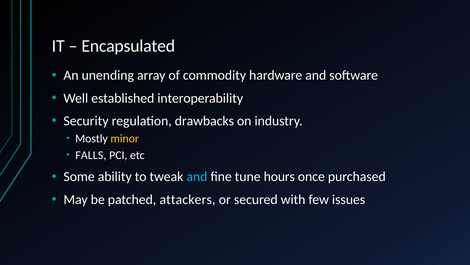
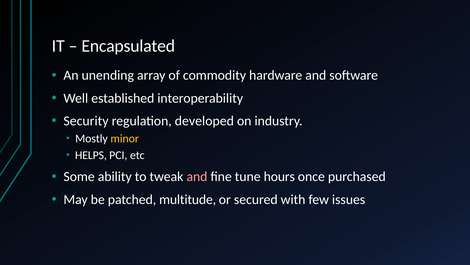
drawbacks: drawbacks -> developed
FALLS: FALLS -> HELPS
and at (197, 176) colour: light blue -> pink
attackers: attackers -> multitude
